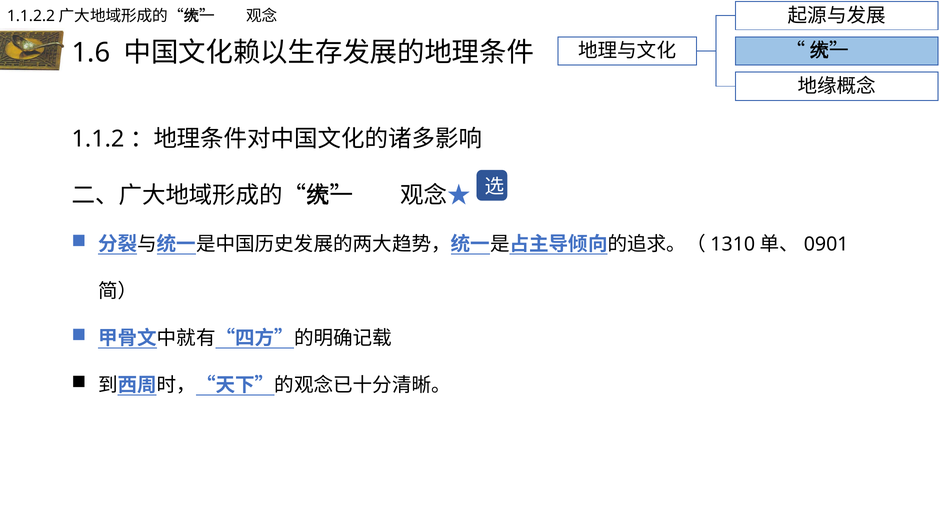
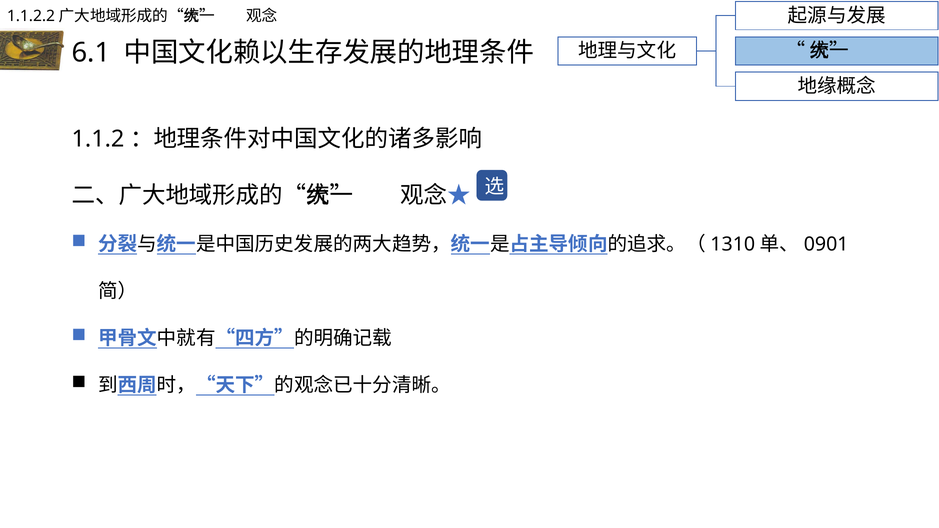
1.6: 1.6 -> 6.1
